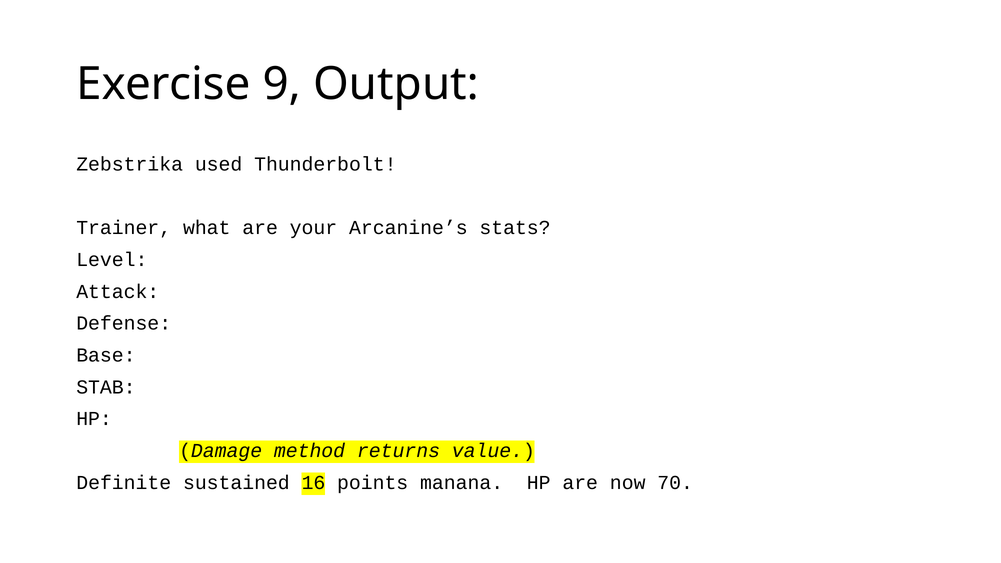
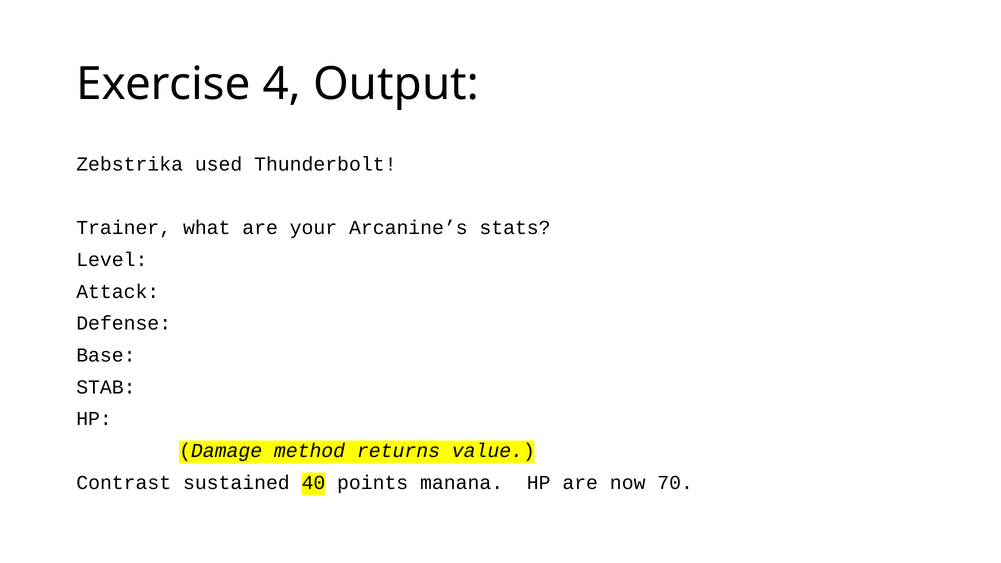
9: 9 -> 4
Definite: Definite -> Contrast
16: 16 -> 40
